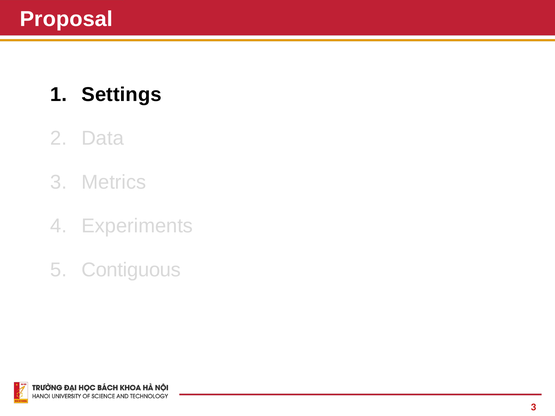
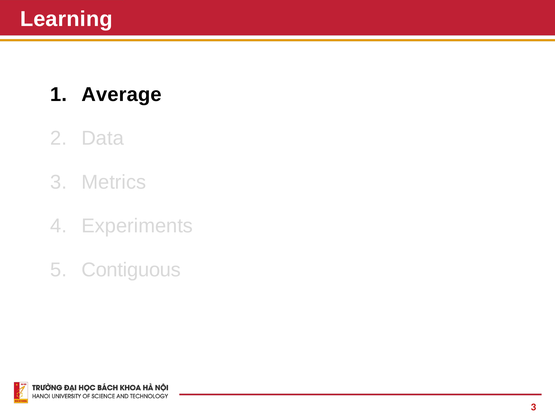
Proposal: Proposal -> Learning
Settings: Settings -> Average
